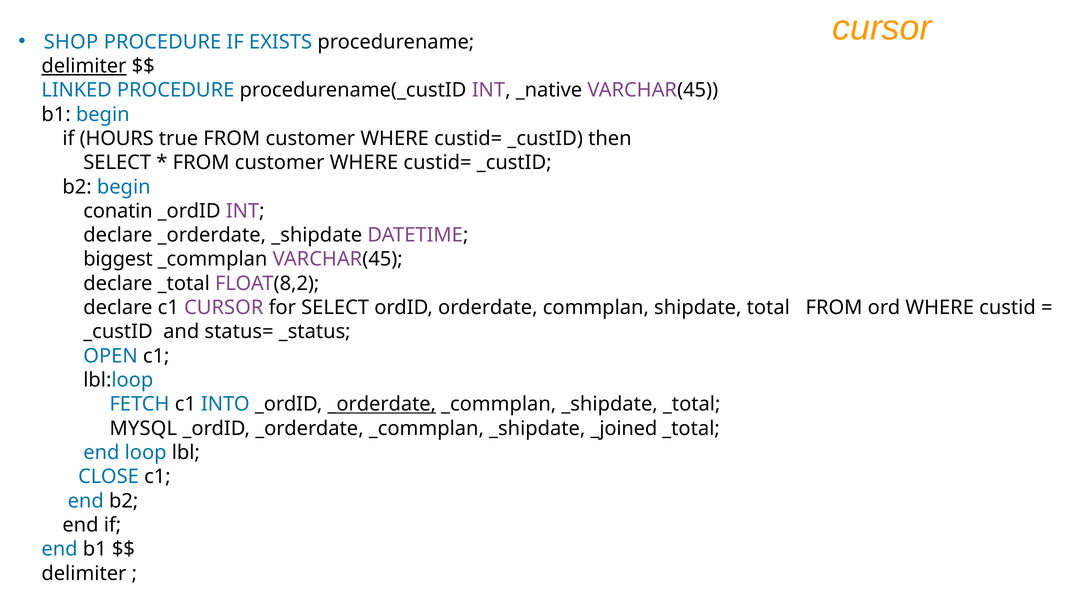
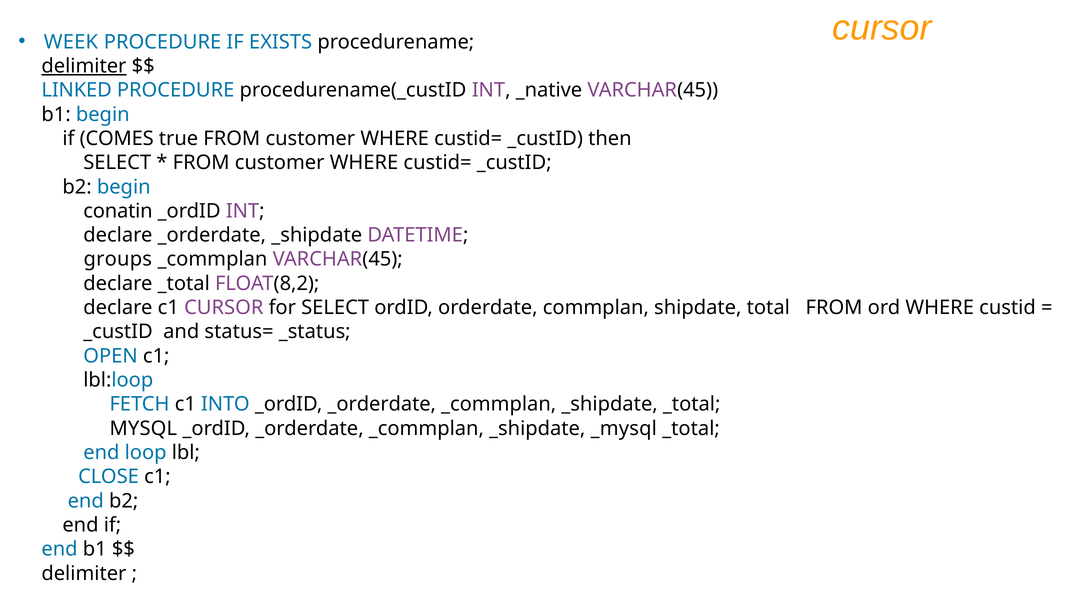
SHOP: SHOP -> WEEK
HOURS: HOURS -> COMES
biggest: biggest -> groups
_orderdate at (382, 404) underline: present -> none
_joined: _joined -> _mysql
